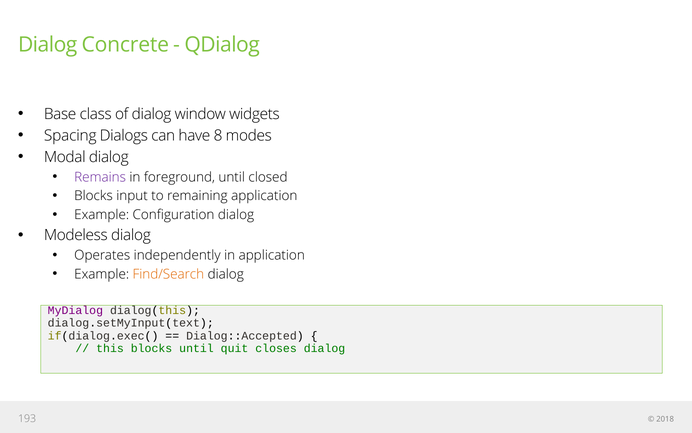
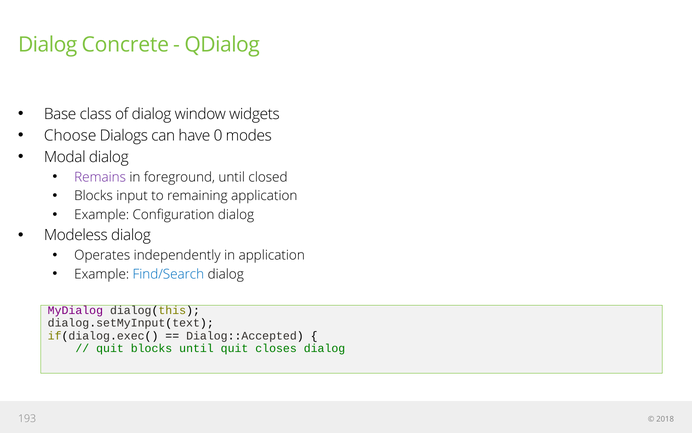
Spacing: Spacing -> Choose
8: 8 -> 0
Find/Search colour: orange -> blue
this at (110, 348): this -> quit
